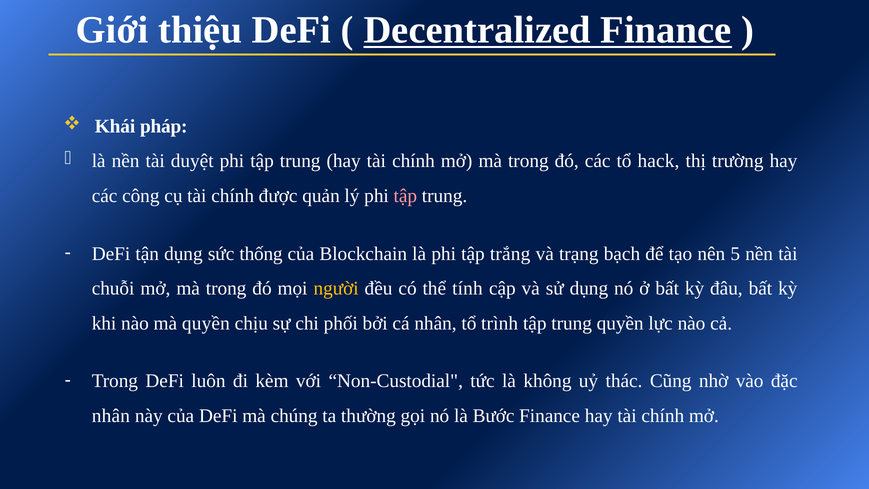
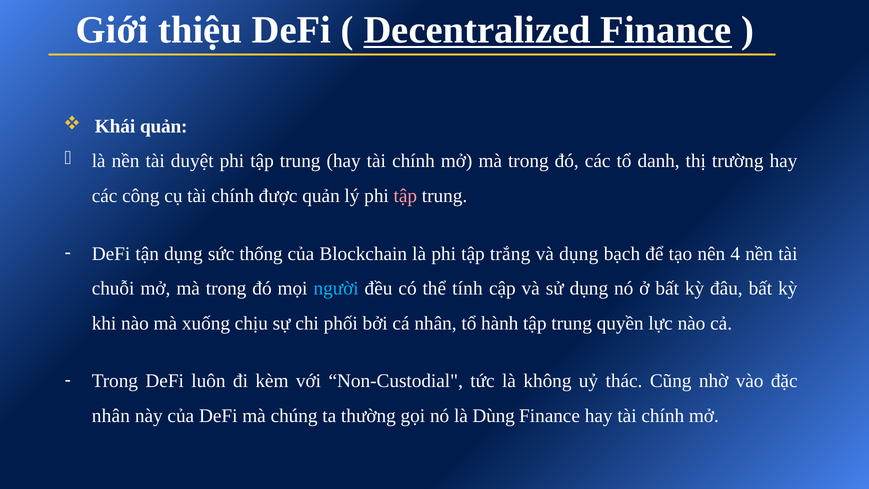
Khái pháp: pháp -> quản
hack: hack -> danh
và trạng: trạng -> dụng
5: 5 -> 4
người colour: yellow -> light blue
mà quyền: quyền -> xuống
trình: trình -> hành
Bước: Bước -> Dùng
